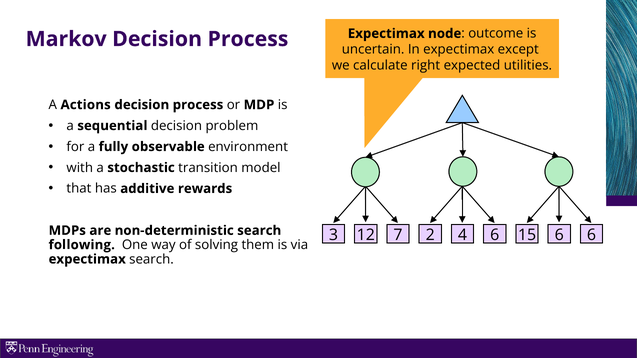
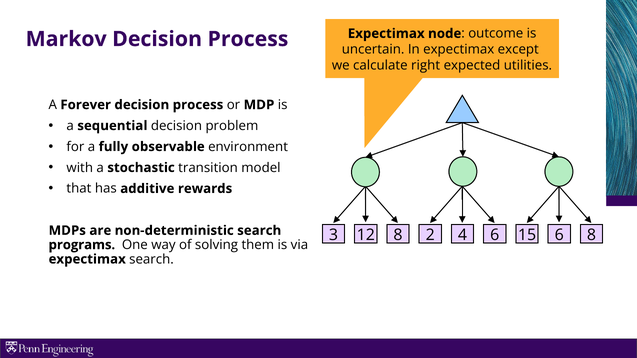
Actions: Actions -> Forever
12 7: 7 -> 8
6 6: 6 -> 8
following: following -> programs
